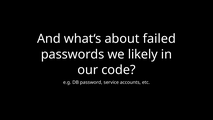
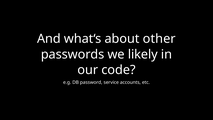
failed: failed -> other
